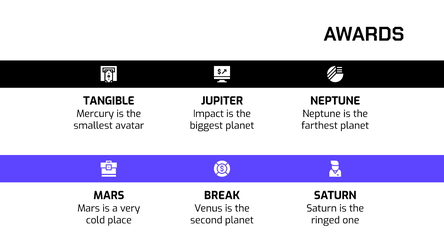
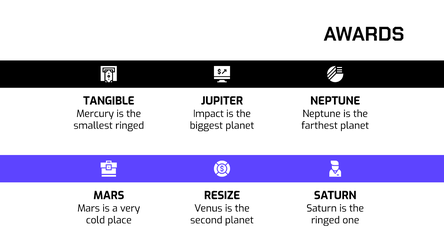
smallest avatar: avatar -> ringed
BREAK: BREAK -> RESIZE
